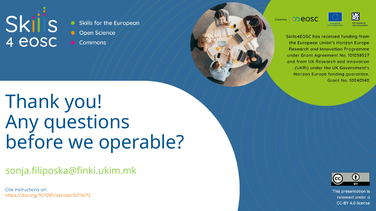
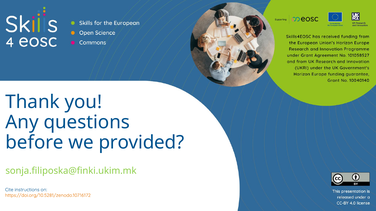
operable: operable -> provided
